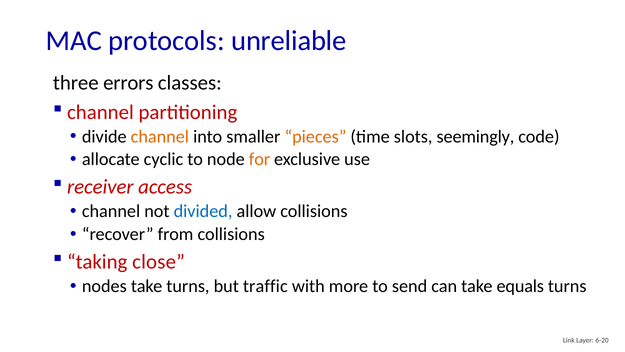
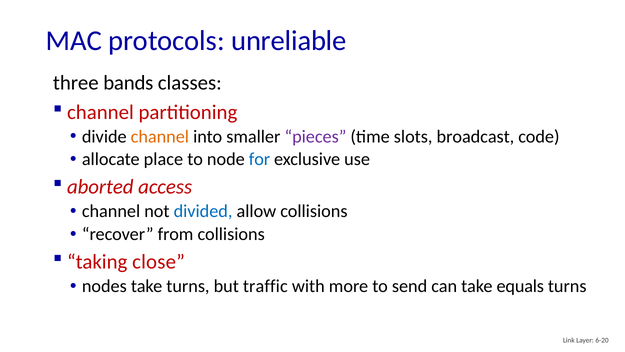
errors: errors -> bands
pieces colour: orange -> purple
seemingly: seemingly -> broadcast
cyclic: cyclic -> place
for colour: orange -> blue
receiver: receiver -> aborted
